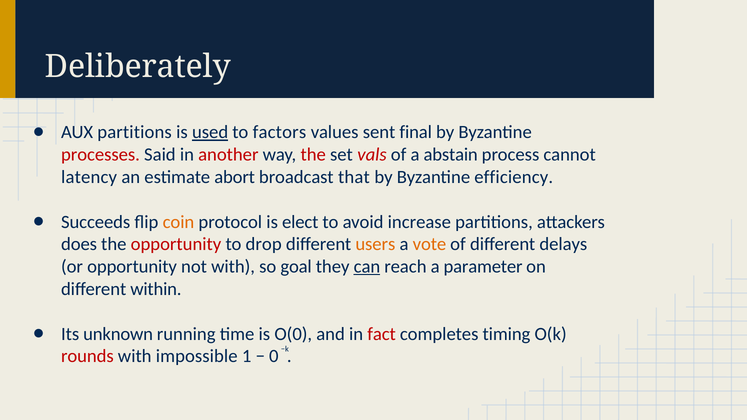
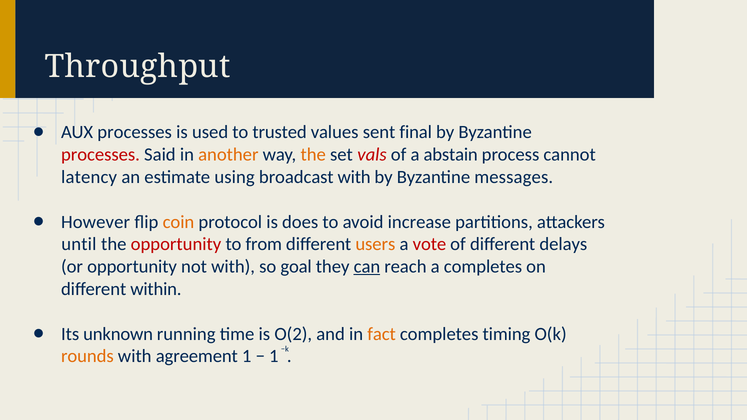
Deliberately: Deliberately -> Throughput
AUX partitions: partitions -> processes
used underline: present -> none
factors: factors -> trusted
another colour: red -> orange
the at (313, 155) colour: red -> orange
abort: abort -> using
broadcast that: that -> with
efficiency: efficiency -> messages
Succeeds: Succeeds -> However
elect: elect -> does
does: does -> until
drop: drop -> from
vote colour: orange -> red
a parameter: parameter -> completes
O(0: O(0 -> O(2
fact colour: red -> orange
rounds colour: red -> orange
impossible: impossible -> agreement
0 at (274, 356): 0 -> 1
